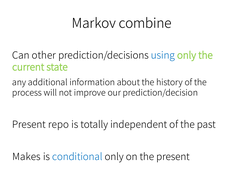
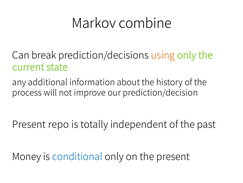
other: other -> break
using colour: blue -> orange
Makes: Makes -> Money
